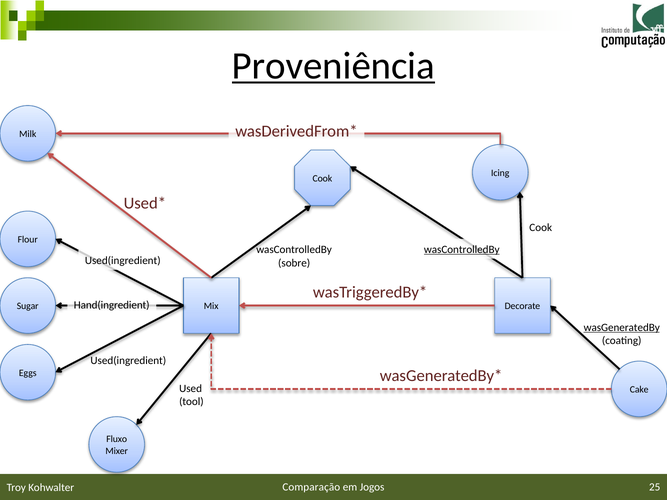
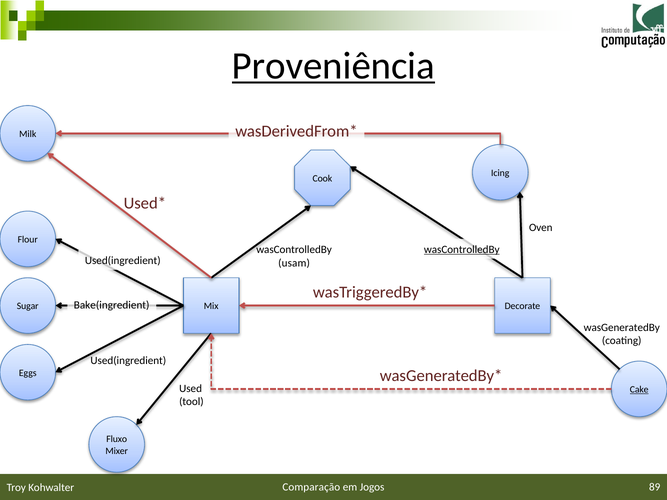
Cook at (541, 227): Cook -> Oven
sobre: sobre -> usam
Hand(ingredient: Hand(ingredient -> Bake(ingredient
wasGeneratedBy underline: present -> none
Cake underline: none -> present
25: 25 -> 89
